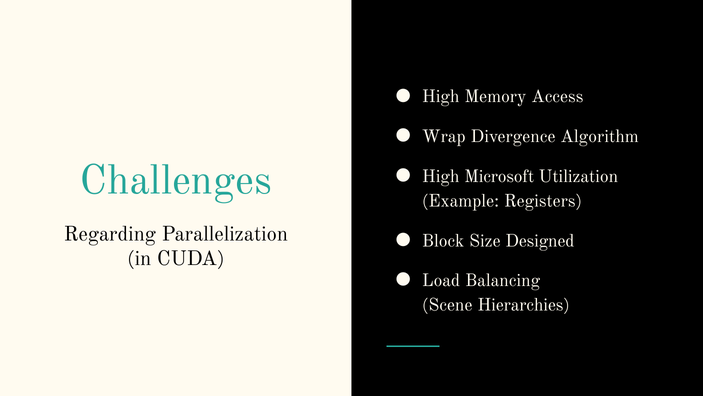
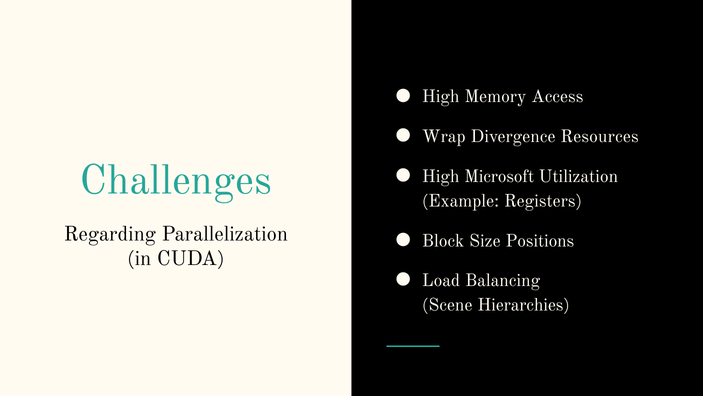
Algorithm: Algorithm -> Resources
Designed: Designed -> Positions
